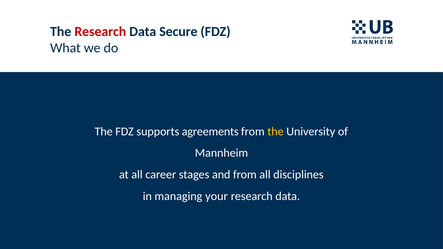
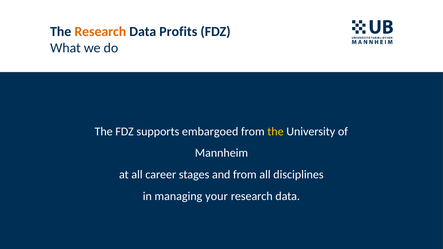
Research at (100, 32) colour: red -> orange
Secure: Secure -> Profits
agreements: agreements -> embargoed
